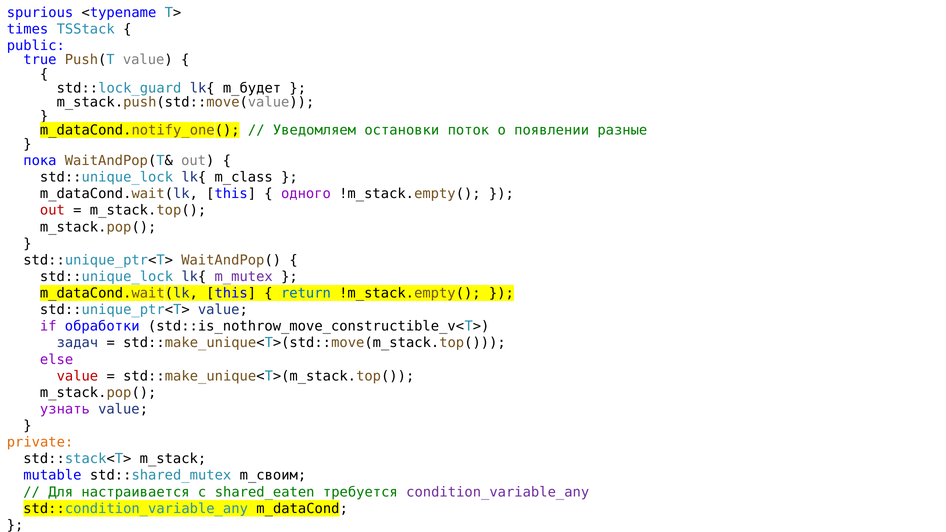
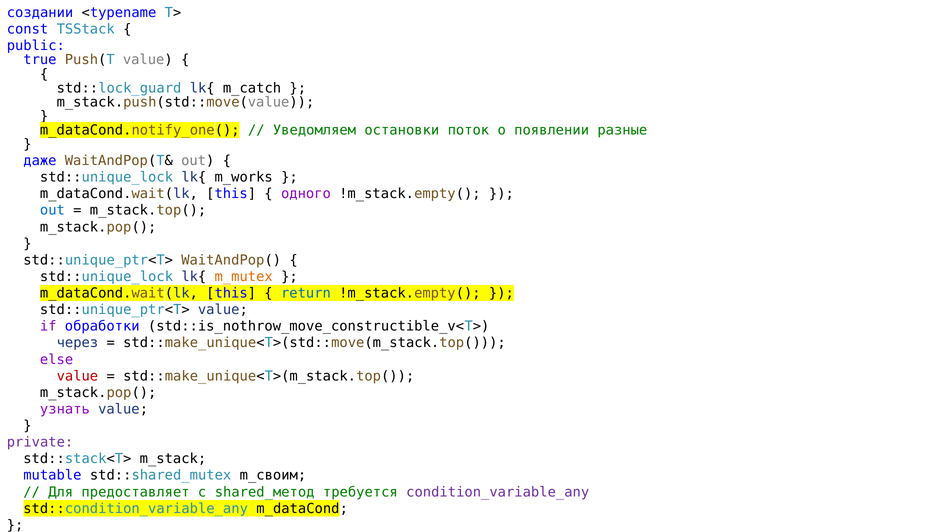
spurious: spurious -> создании
times: times -> const
m_будет: m_будет -> m_catch
пока: пока -> даже
m_class: m_class -> m_works
out at (52, 210) colour: red -> blue
m_mutex colour: purple -> orange
задач: задач -> через
private colour: orange -> purple
настраивается: настраивается -> предоставляет
shared_eaten: shared_eaten -> shared_метод
